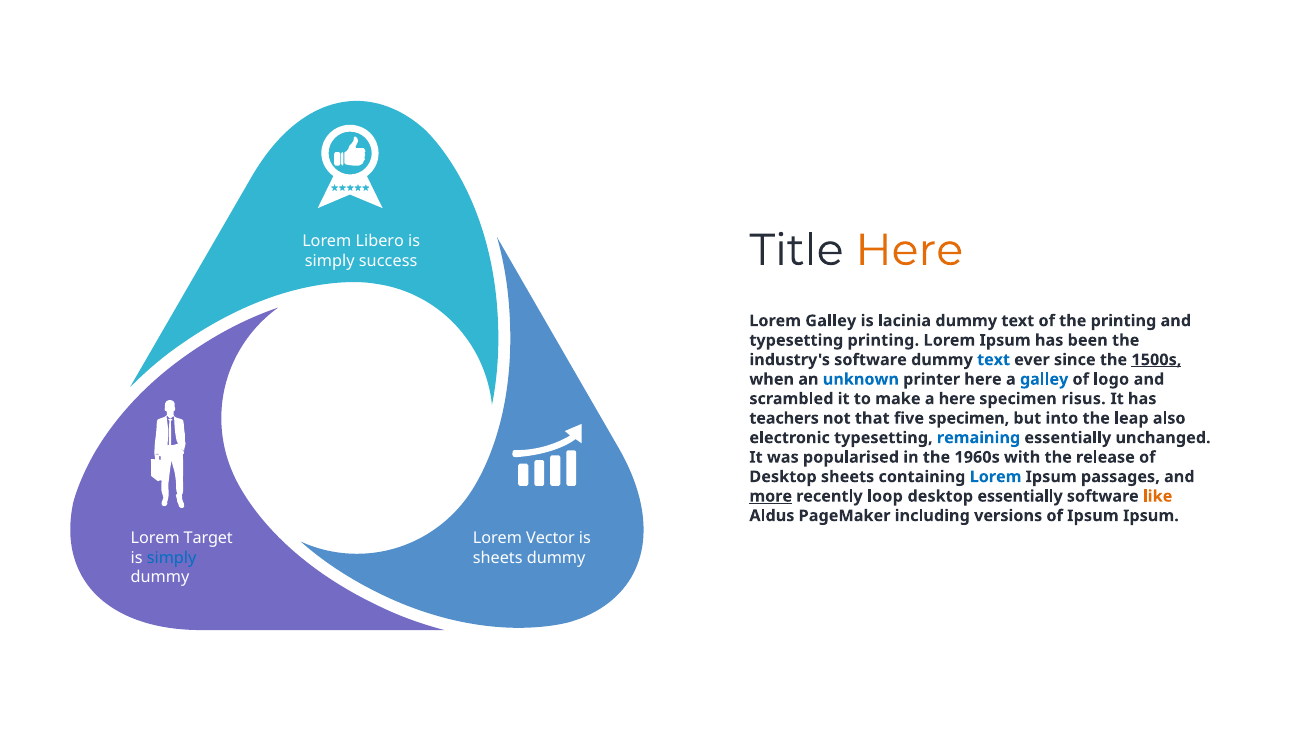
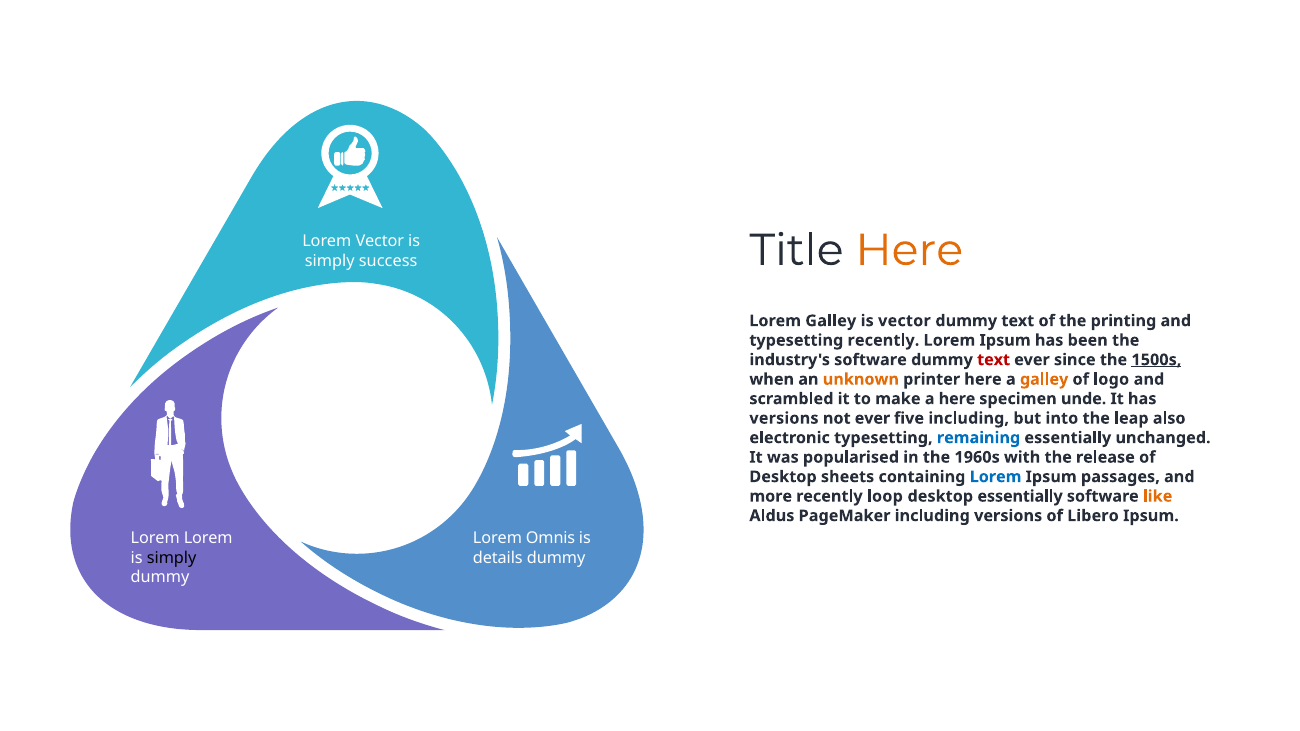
Lorem Libero: Libero -> Vector
is lacinia: lacinia -> vector
typesetting printing: printing -> recently
text at (994, 360) colour: blue -> red
unknown colour: blue -> orange
galley at (1044, 379) colour: blue -> orange
risus: risus -> unde
teachers at (784, 418): teachers -> versions
not that: that -> ever
five specimen: specimen -> including
more underline: present -> none
of Ipsum: Ipsum -> Libero
Lorem Target: Target -> Lorem
Vector: Vector -> Omnis
simply at (172, 558) colour: blue -> black
sheets at (498, 558): sheets -> details
